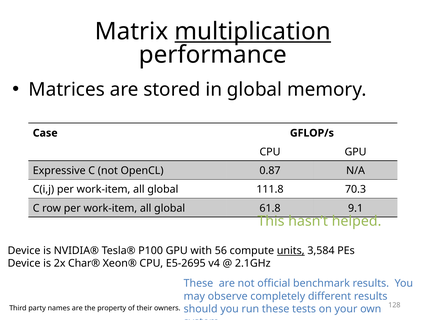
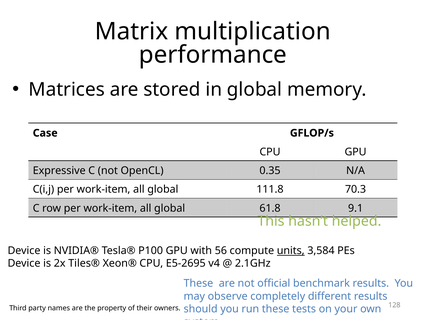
multiplication underline: present -> none
0.87: 0.87 -> 0.35
Char®: Char® -> Tiles®
